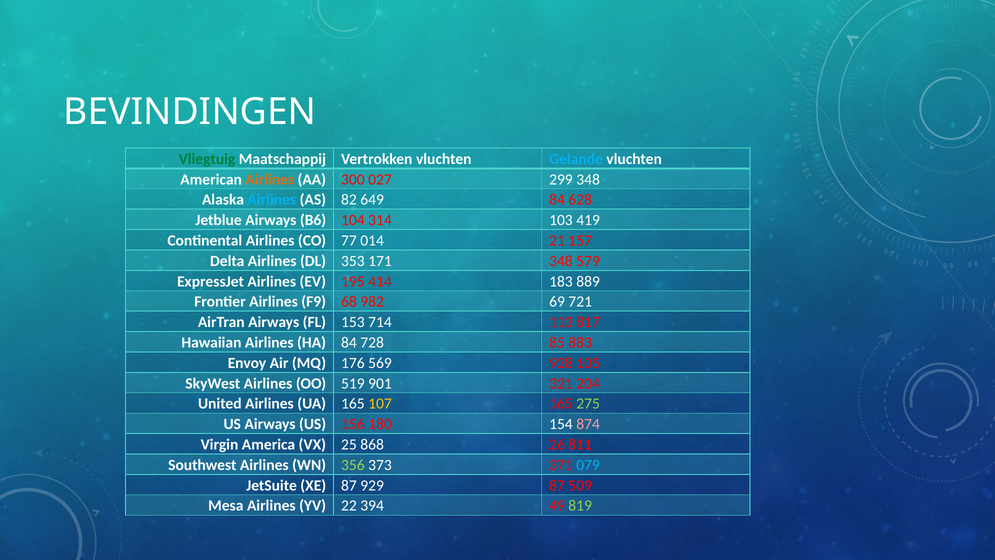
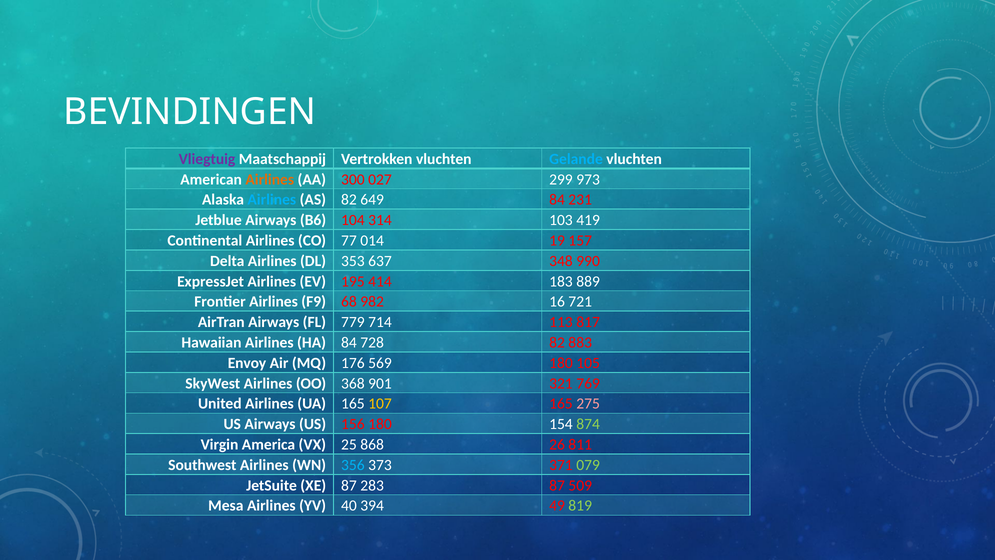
Vliegtuig colour: green -> purple
299 348: 348 -> 973
628: 628 -> 231
21: 21 -> 19
171: 171 -> 637
579: 579 -> 990
69: 69 -> 16
153: 153 -> 779
728 85: 85 -> 82
569 928: 928 -> 180
519: 519 -> 368
204: 204 -> 769
275 colour: light green -> pink
874 colour: pink -> light green
356 colour: light green -> light blue
079 colour: light blue -> light green
929: 929 -> 283
22: 22 -> 40
